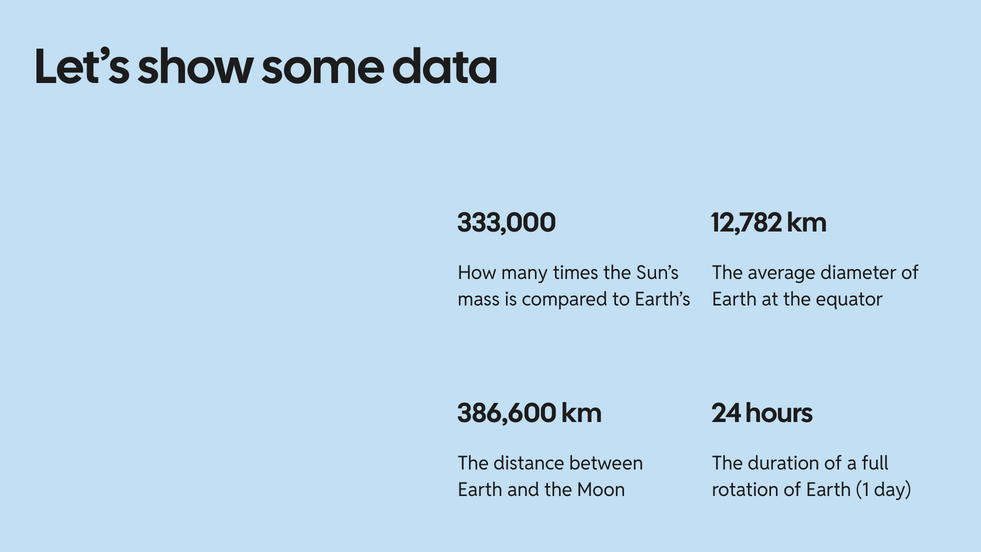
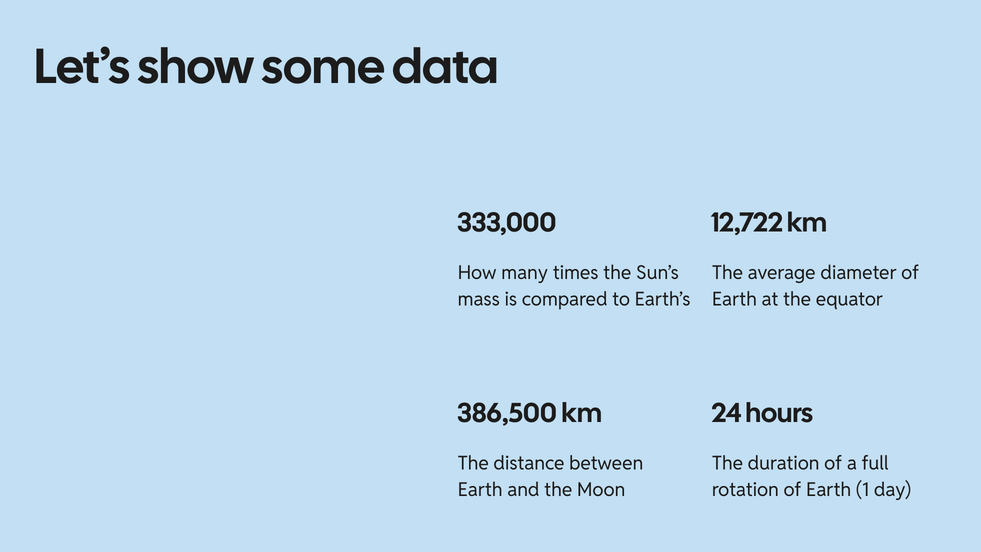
12,782: 12,782 -> 12,722
386,600: 386,600 -> 386,500
